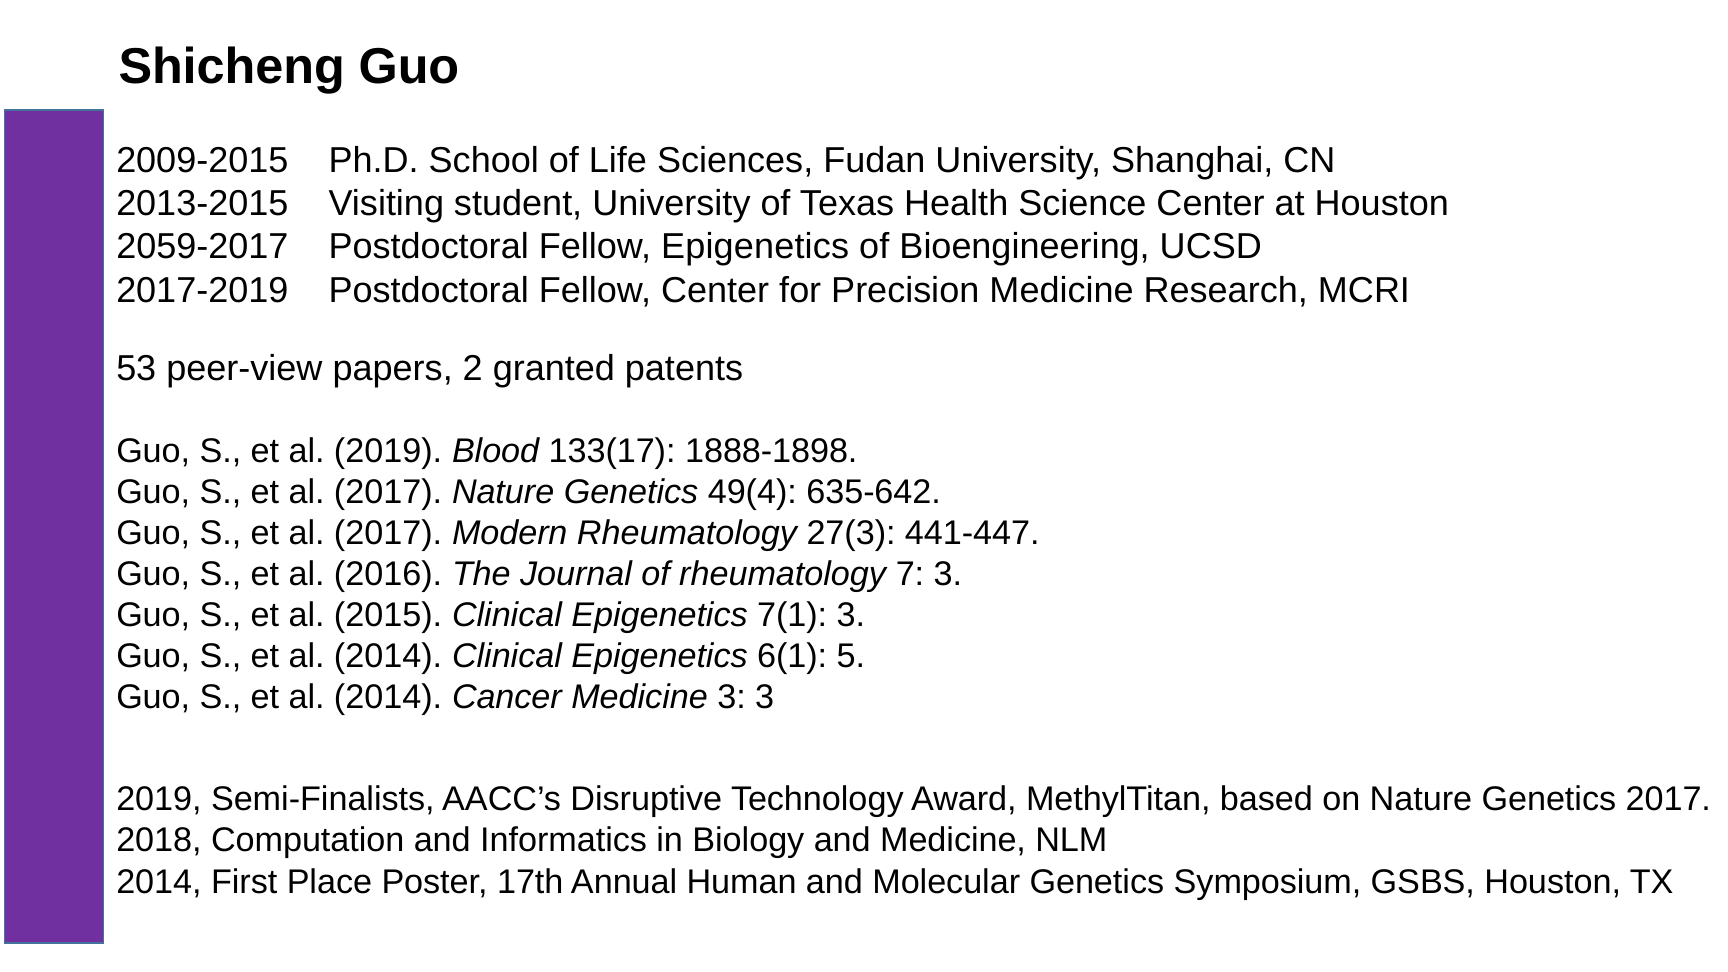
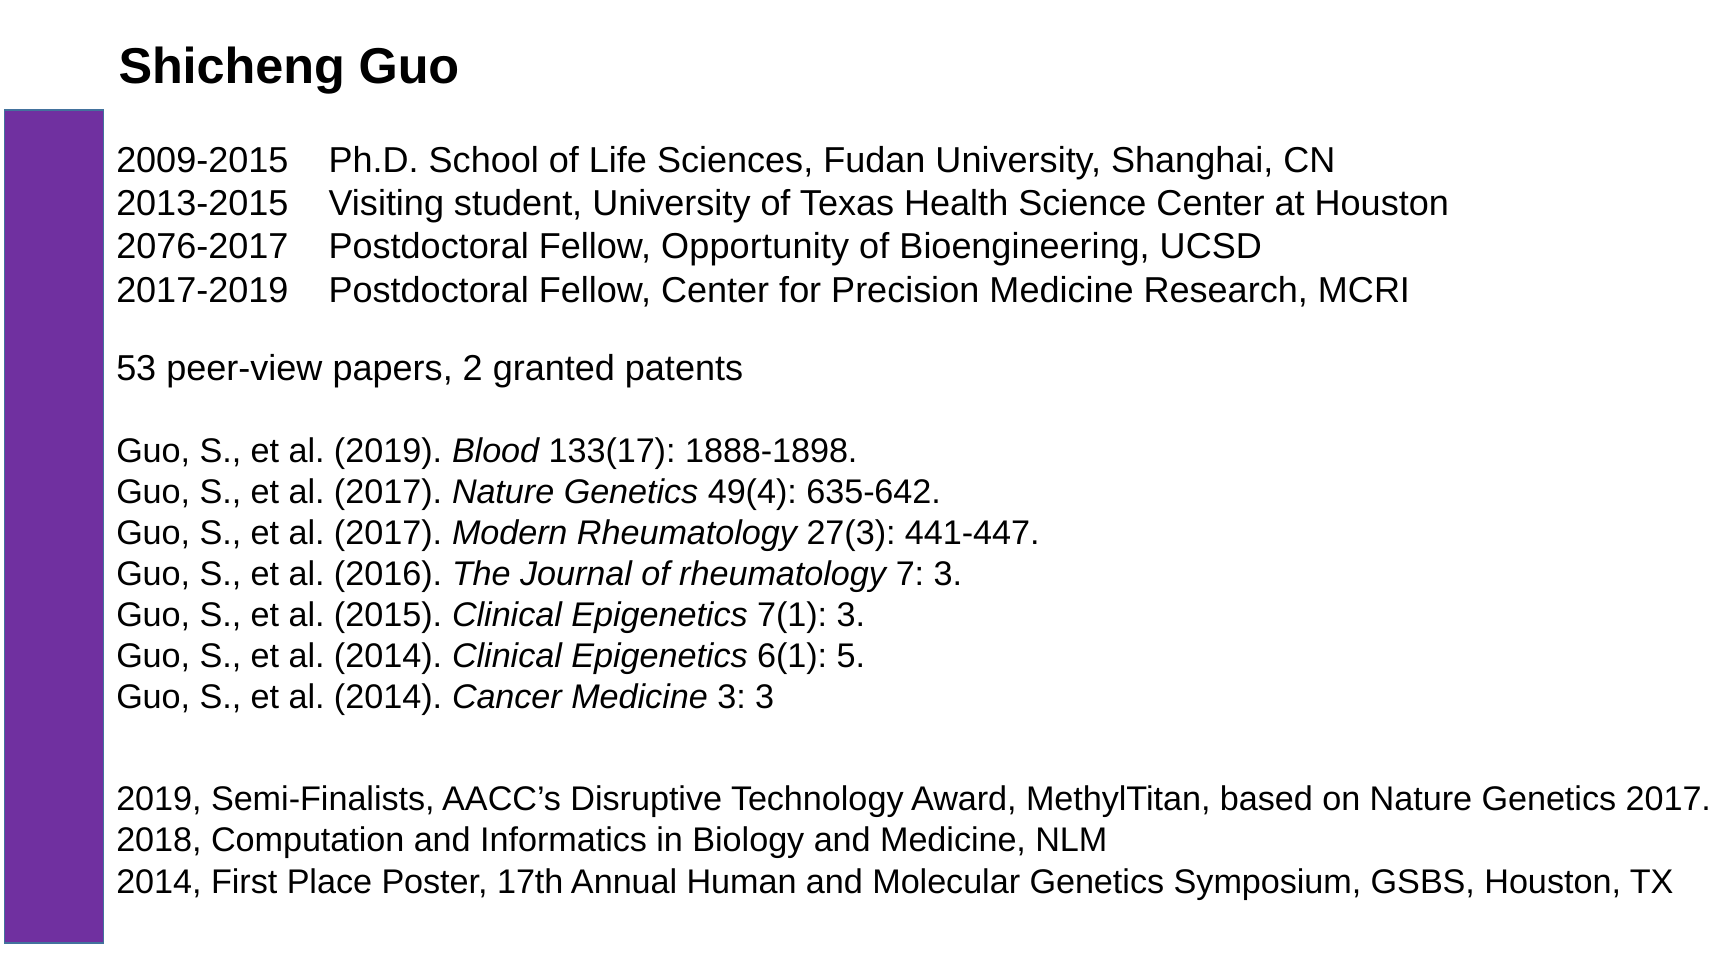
2059-2017: 2059-2017 -> 2076-2017
Fellow Epigenetics: Epigenetics -> Opportunity
